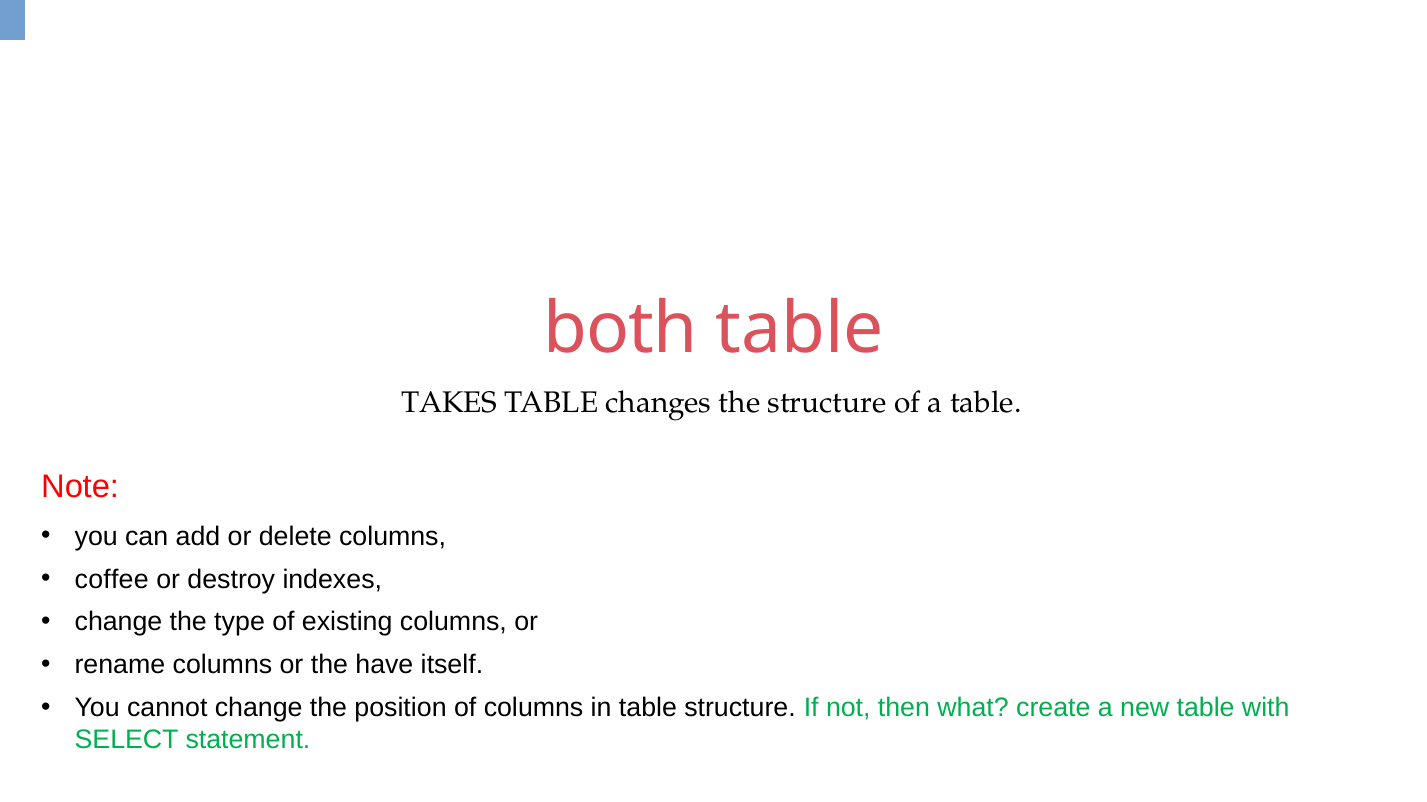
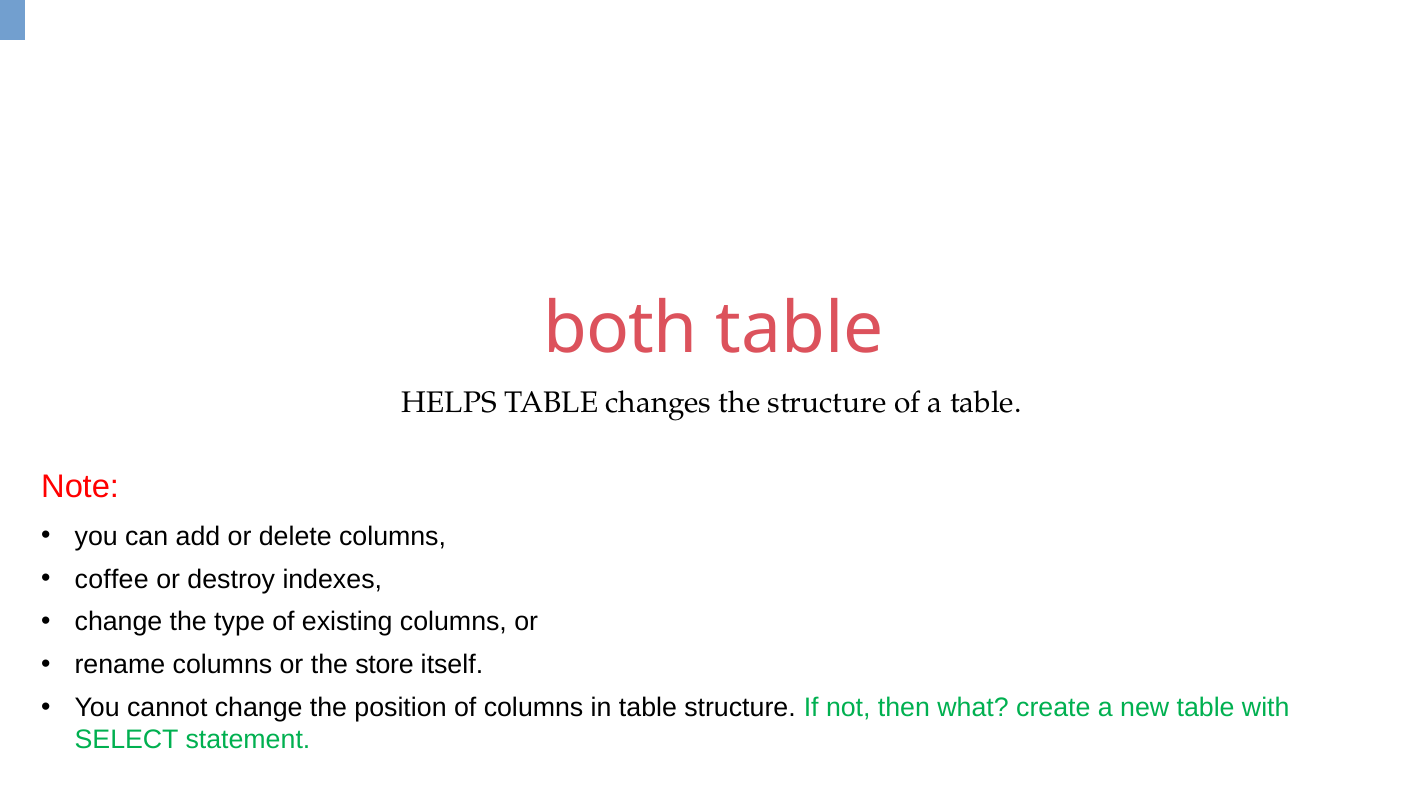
TAKES: TAKES -> HELPS
have: have -> store
